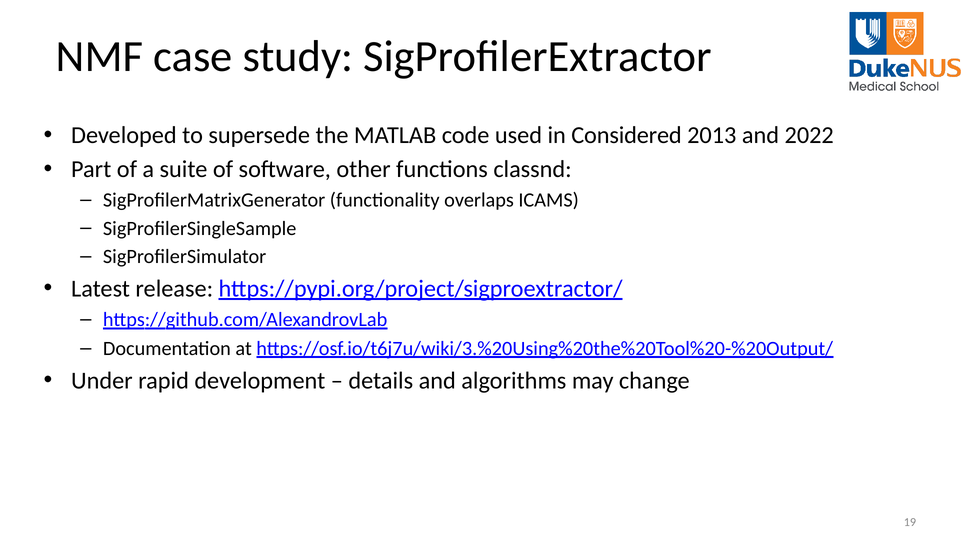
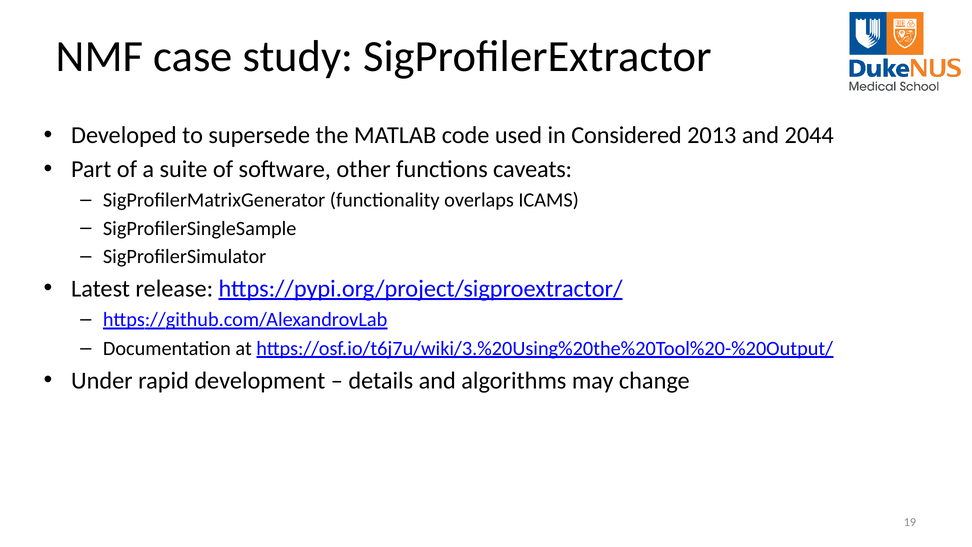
2022: 2022 -> 2044
classnd: classnd -> caveats
